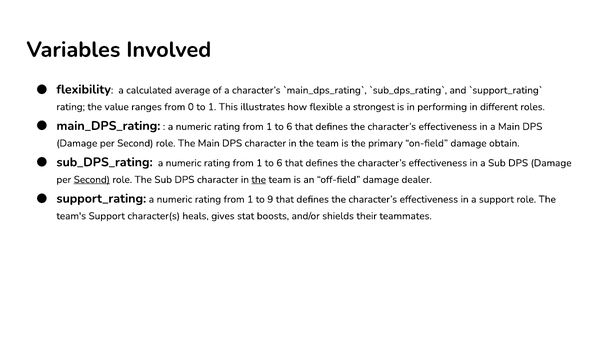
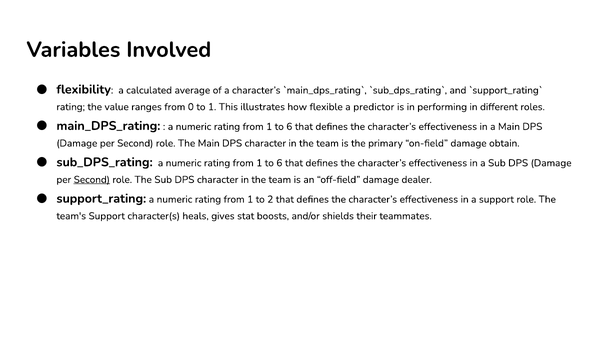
strongest: strongest -> predictor
the at (259, 180) underline: present -> none
9: 9 -> 2
